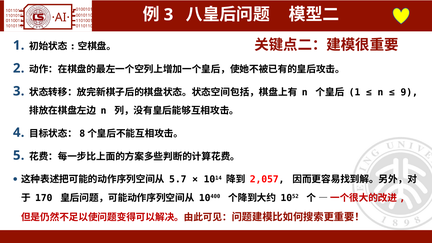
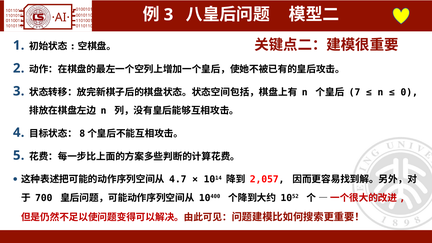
1 at (355, 92): 1 -> 7
9: 9 -> 0
5.7: 5.7 -> 4.7
170: 170 -> 700
